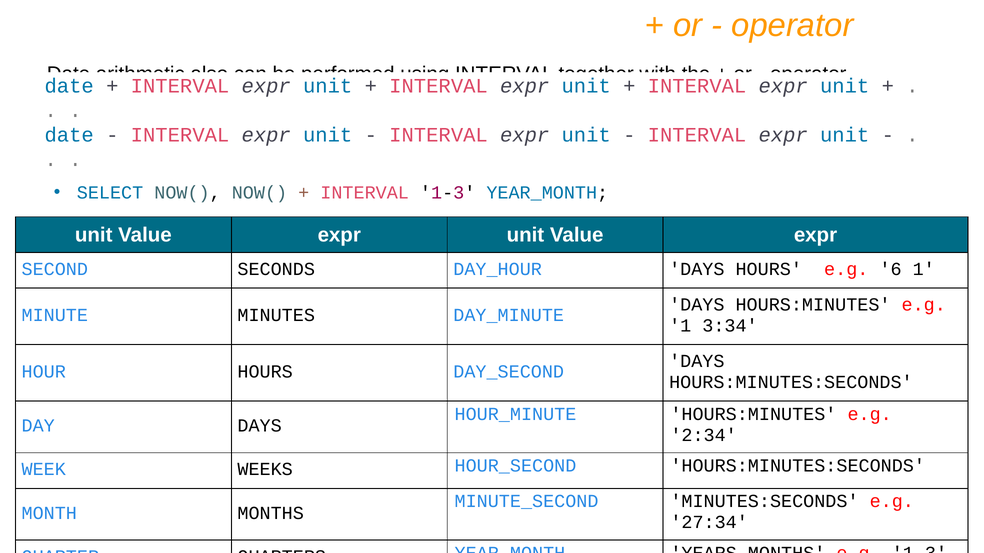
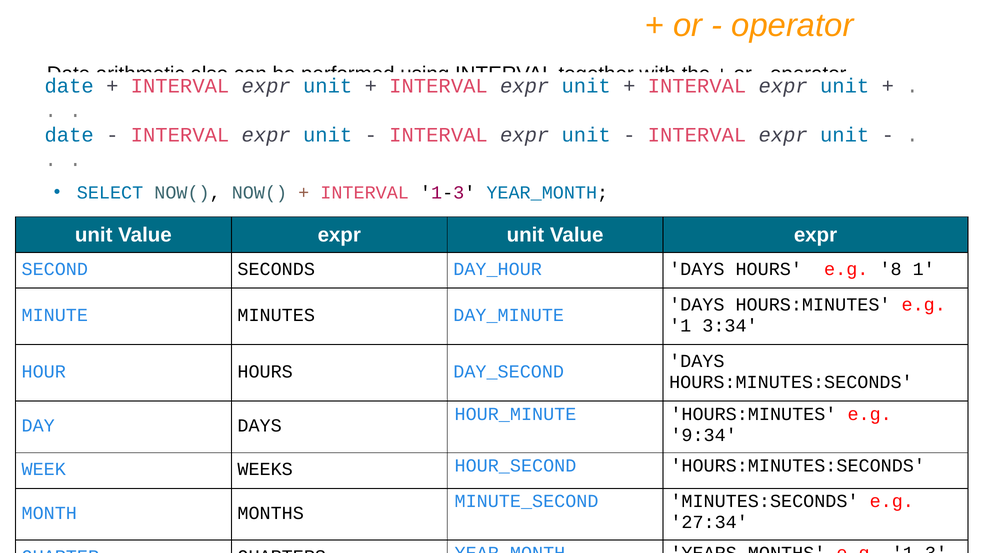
6: 6 -> 8
2:34: 2:34 -> 9:34
